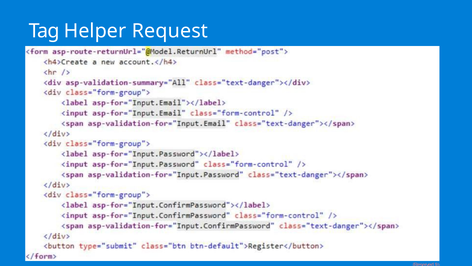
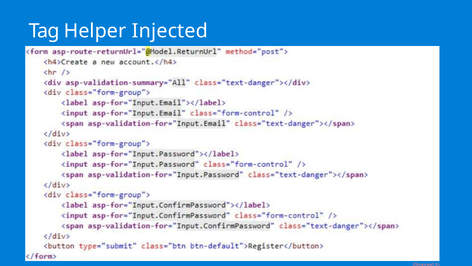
Request: Request -> Injected
